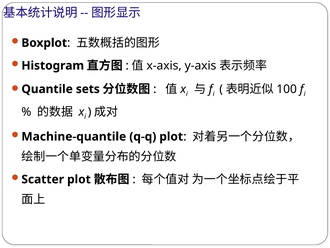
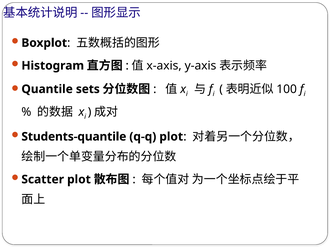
Machine-quantile: Machine-quantile -> Students-quantile
